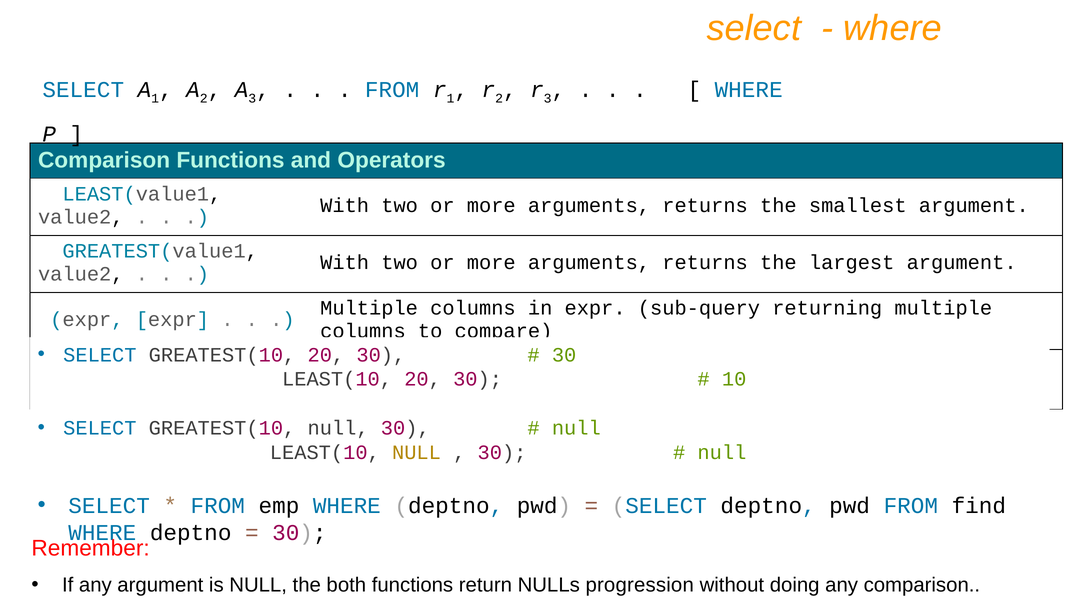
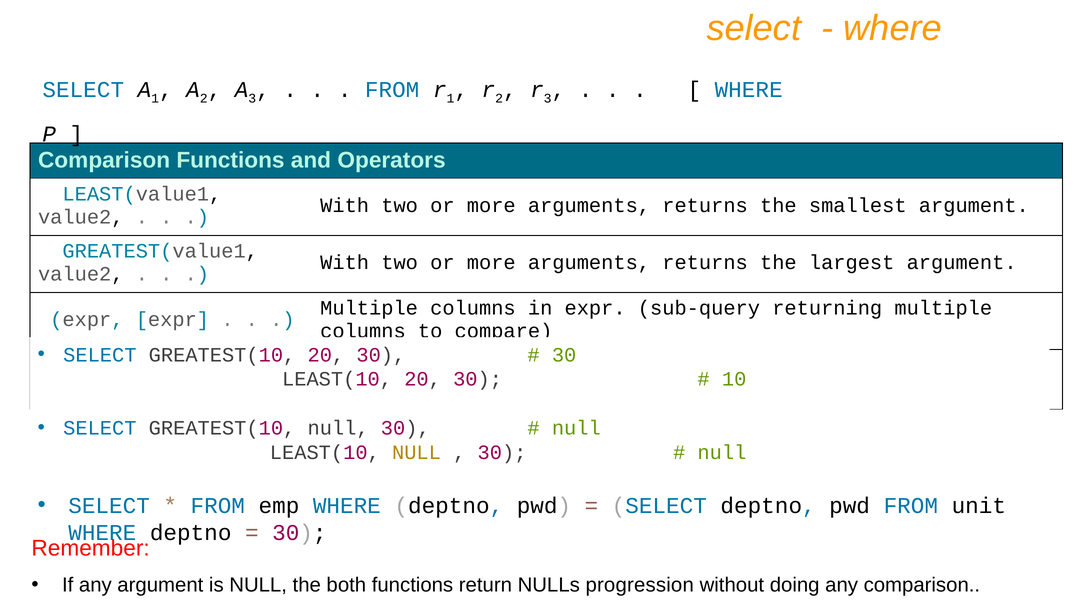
find: find -> unit
